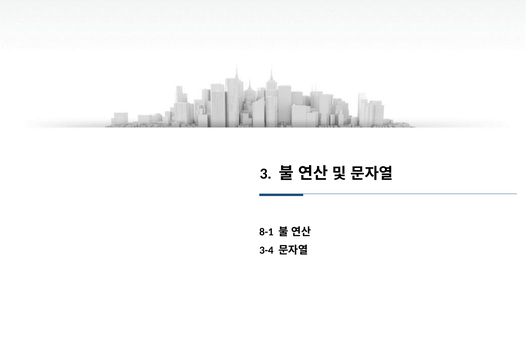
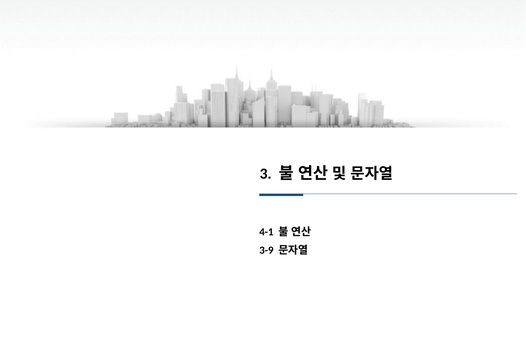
8-1: 8-1 -> 4-1
3-4: 3-4 -> 3-9
